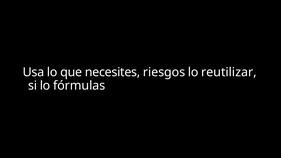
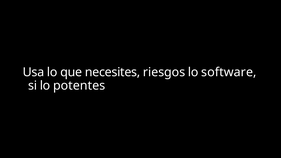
reutilizar: reutilizar -> software
fórmulas: fórmulas -> potentes
